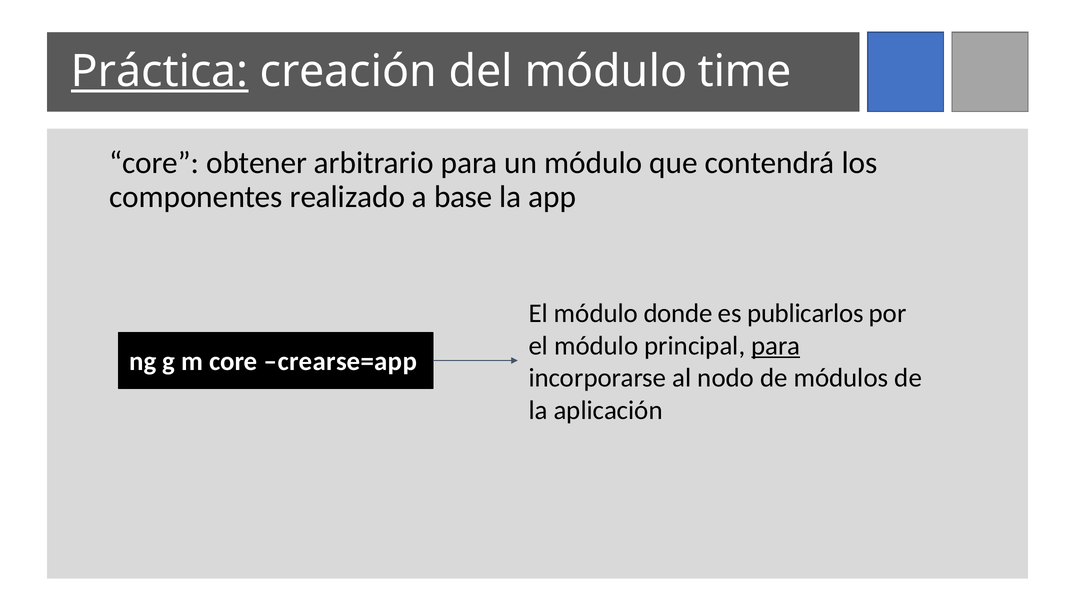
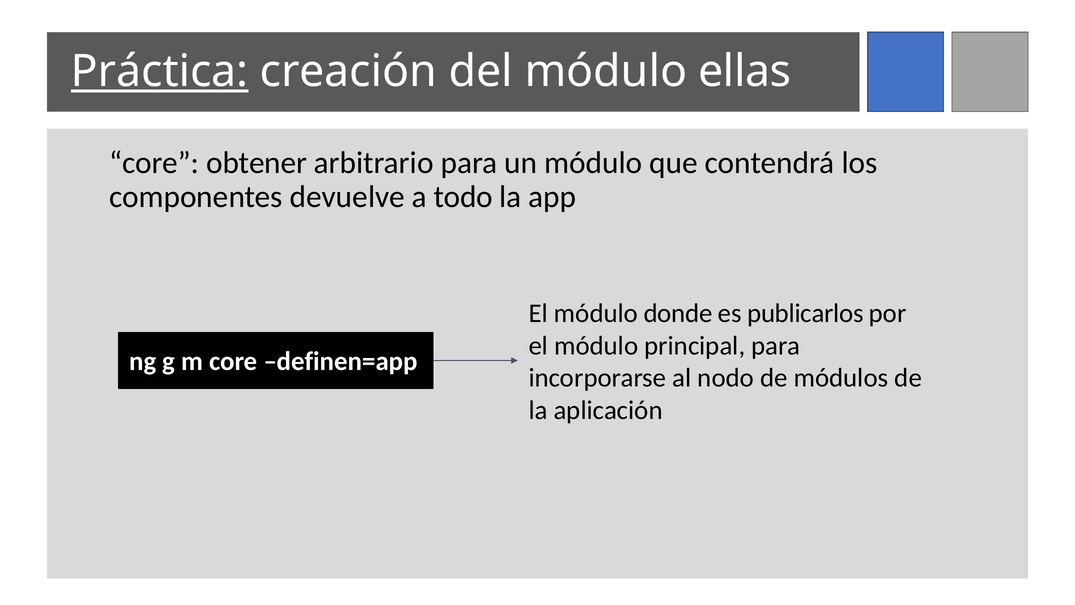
time: time -> ellas
realizado: realizado -> devuelve
base: base -> todo
para at (776, 345) underline: present -> none
crearse=app: crearse=app -> definen=app
